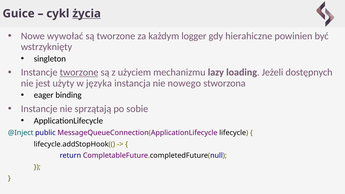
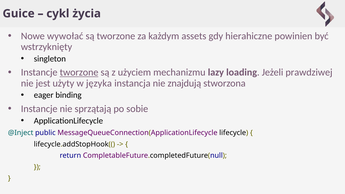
życia underline: present -> none
logger: logger -> assets
dostępnych: dostępnych -> prawdziwej
nowego: nowego -> znajdują
